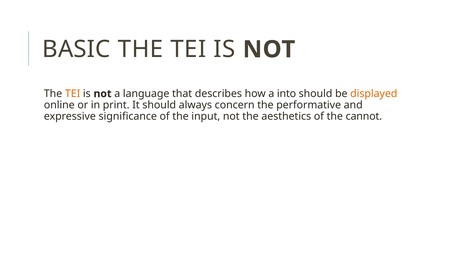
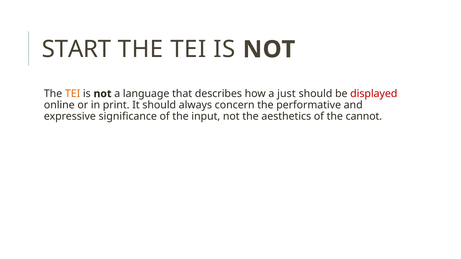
BASIC: BASIC -> START
into: into -> just
displayed colour: orange -> red
